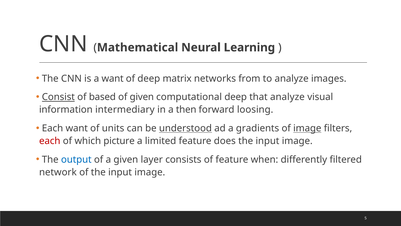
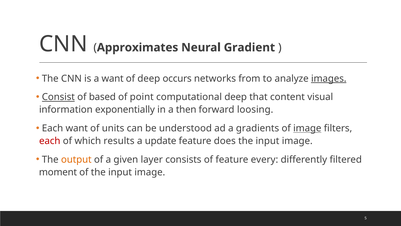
Mathematical: Mathematical -> Approximates
Learning: Learning -> Gradient
matrix: matrix -> occurs
images underline: none -> present
of given: given -> point
that analyze: analyze -> content
intermediary: intermediary -> exponentially
understood underline: present -> none
picture: picture -> results
limited: limited -> update
output colour: blue -> orange
when: when -> every
network: network -> moment
